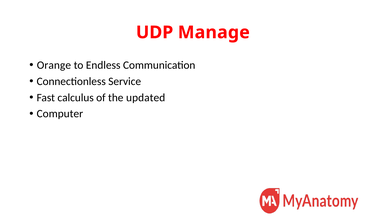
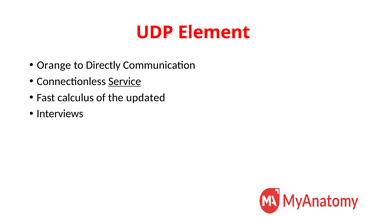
Manage: Manage -> Element
Endless: Endless -> Directly
Service underline: none -> present
Computer: Computer -> Interviews
